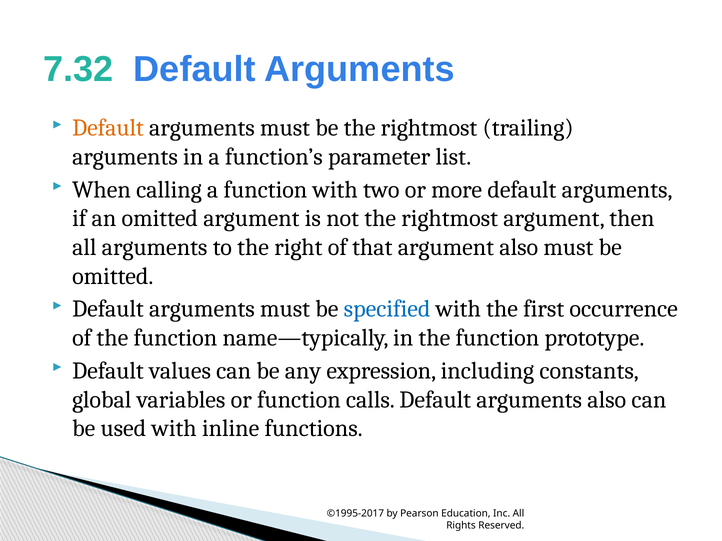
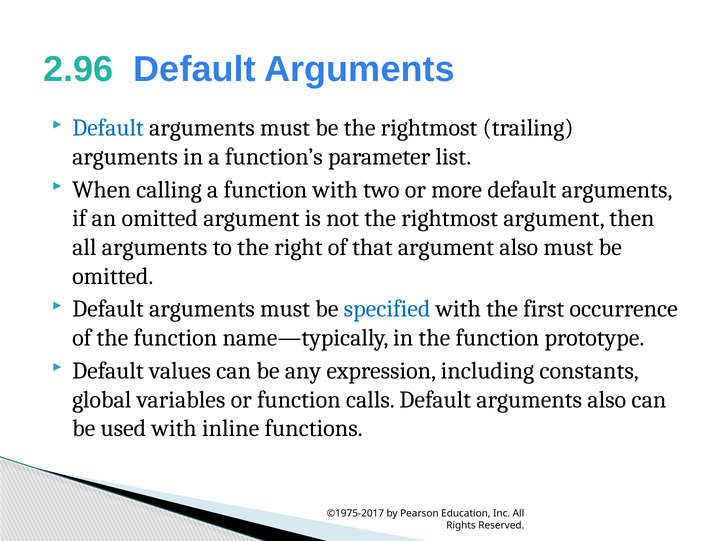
7.32: 7.32 -> 2.96
Default at (108, 128) colour: orange -> blue
©1995-2017: ©1995-2017 -> ©1975-2017
